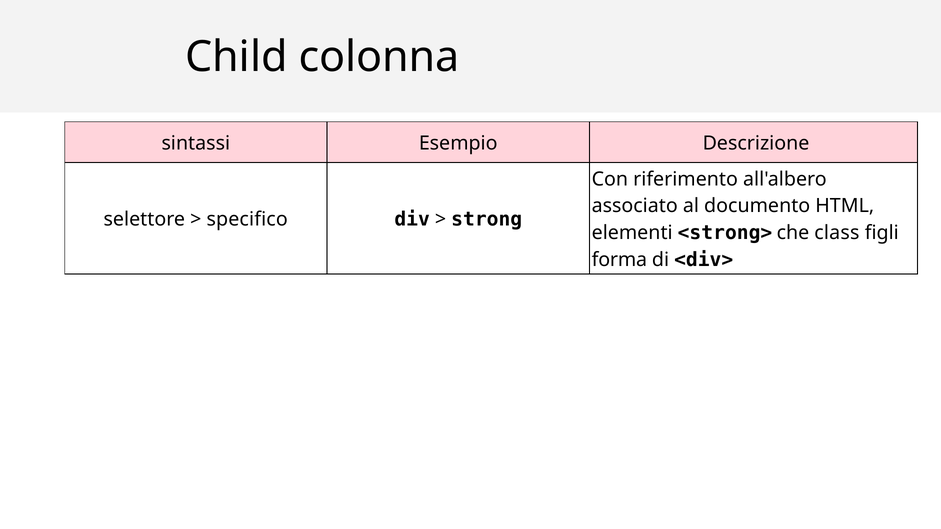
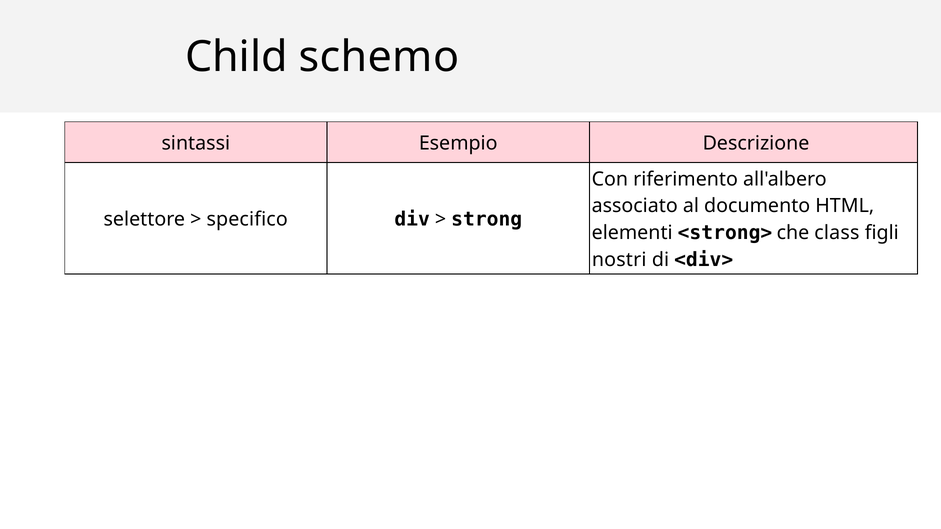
colonna: colonna -> schemo
forma: forma -> nostri
